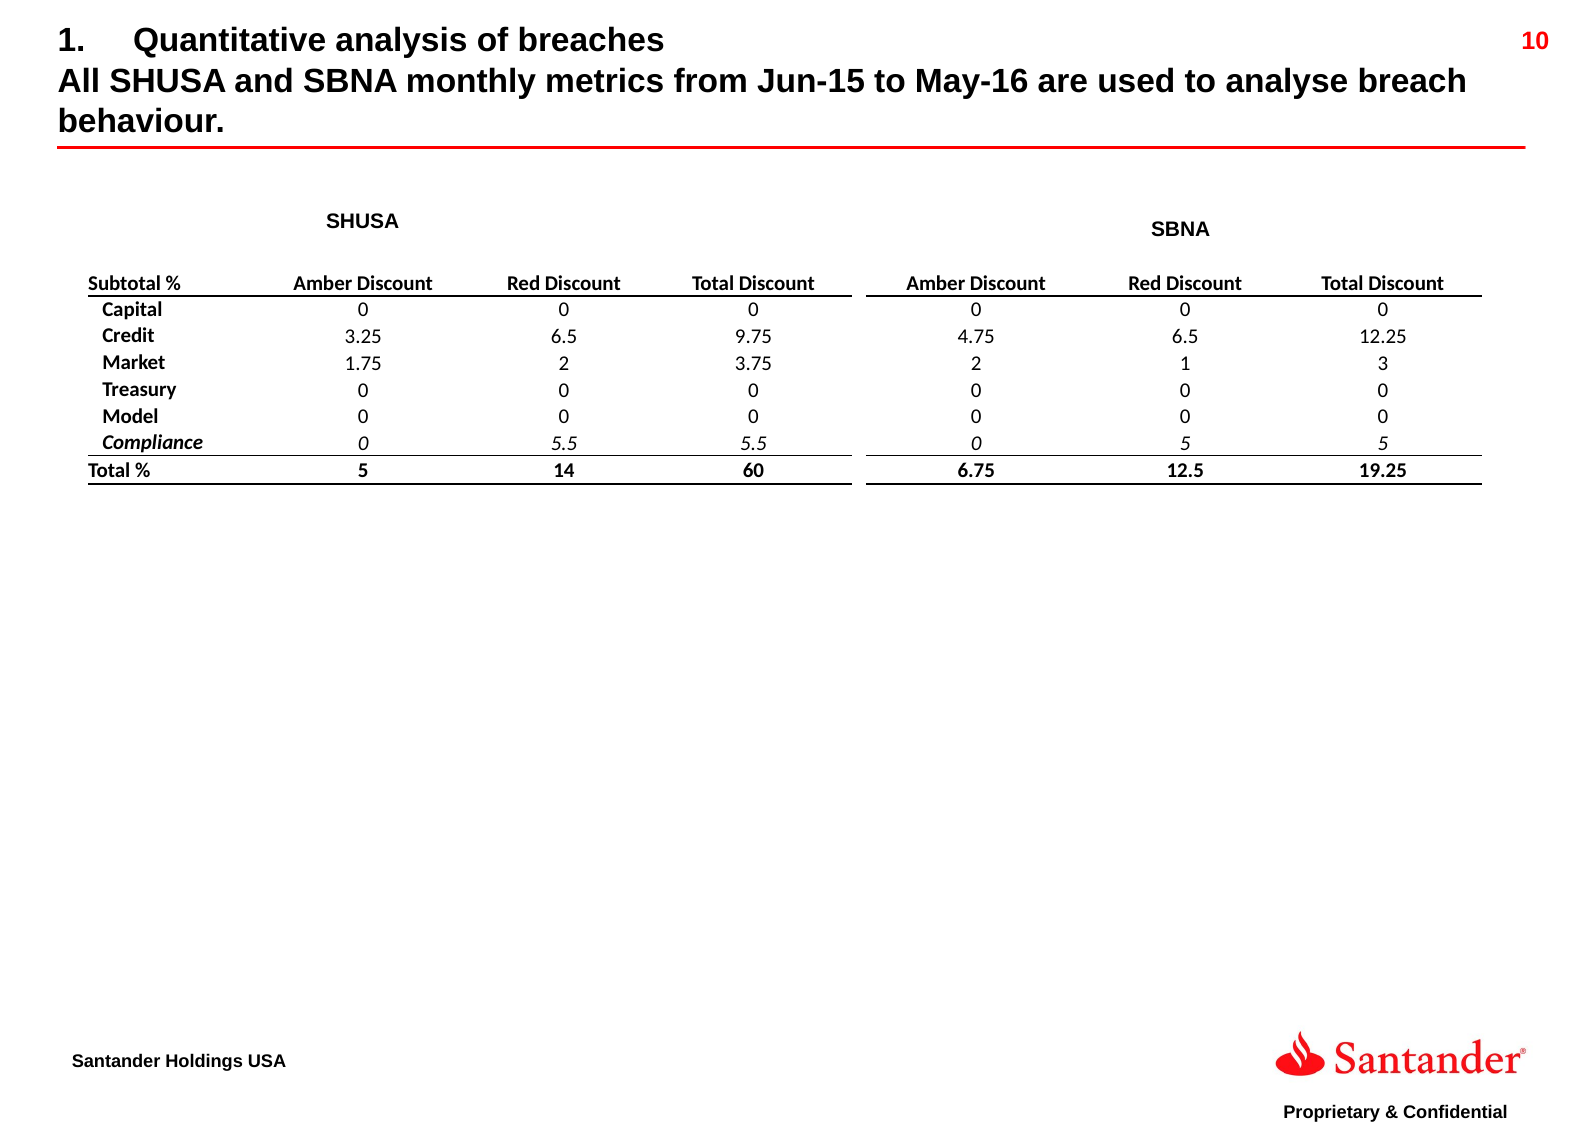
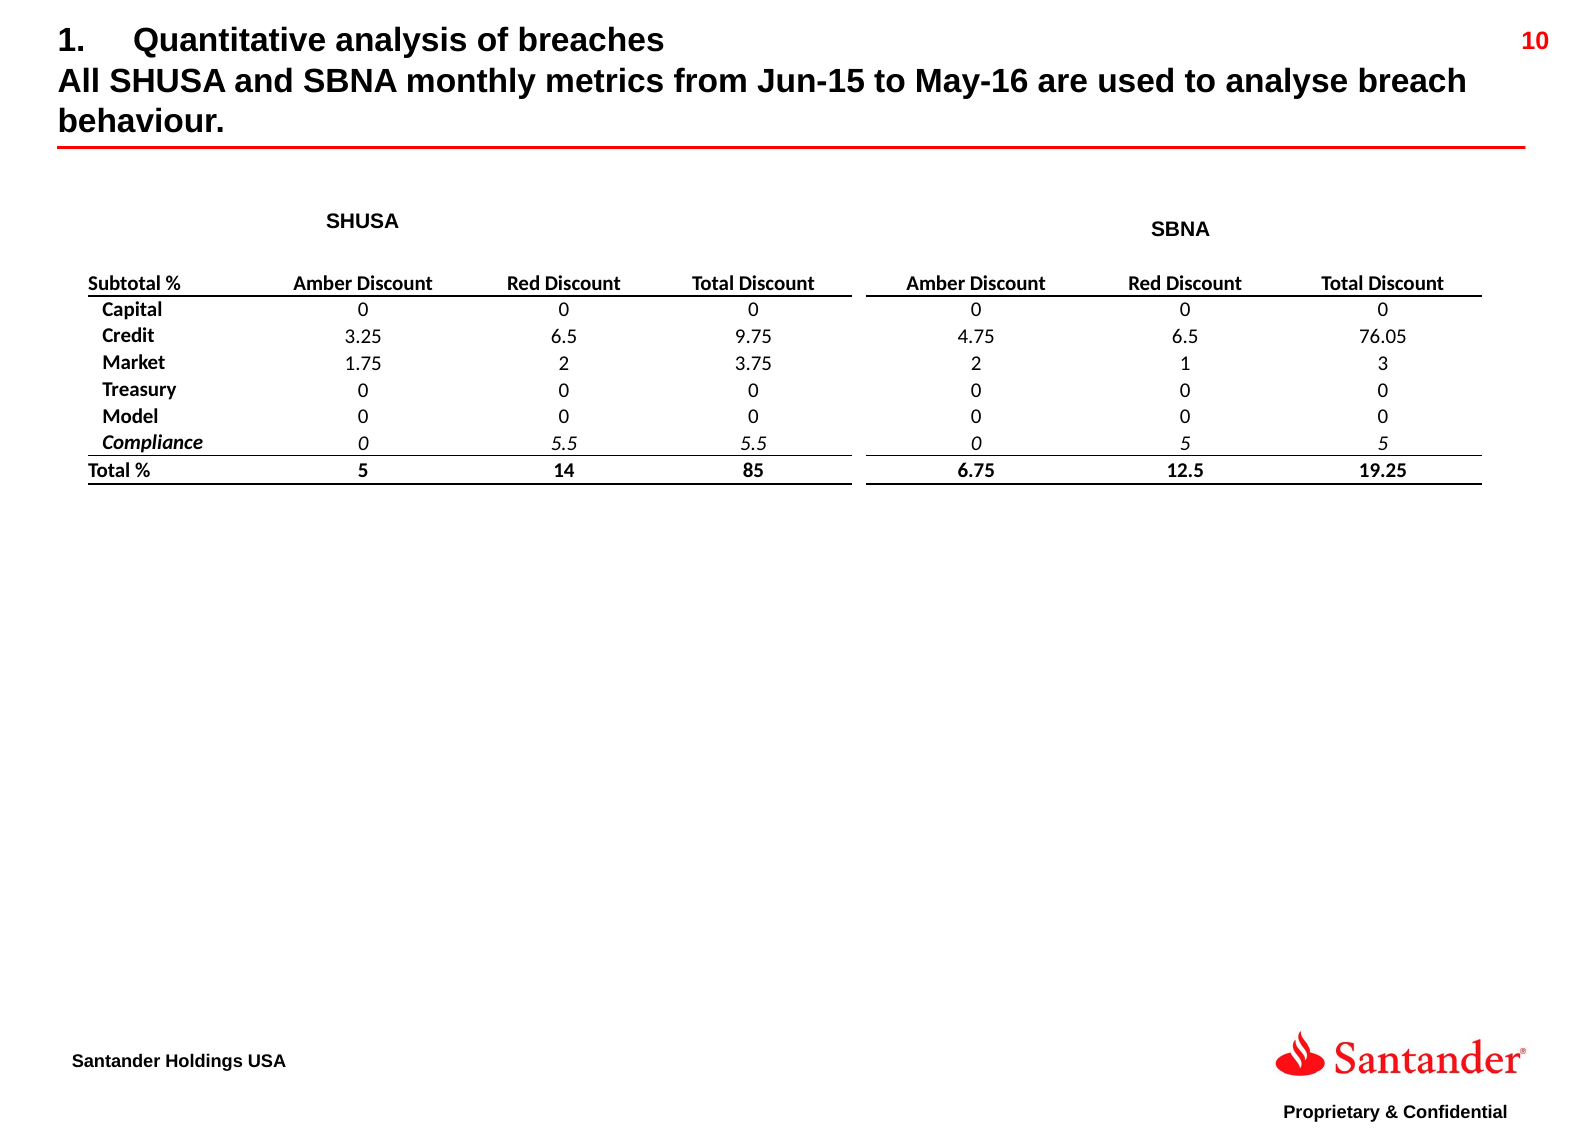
12.25: 12.25 -> 76.05
60: 60 -> 85
